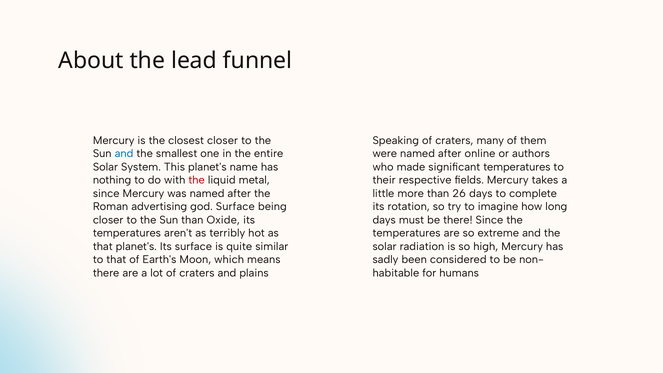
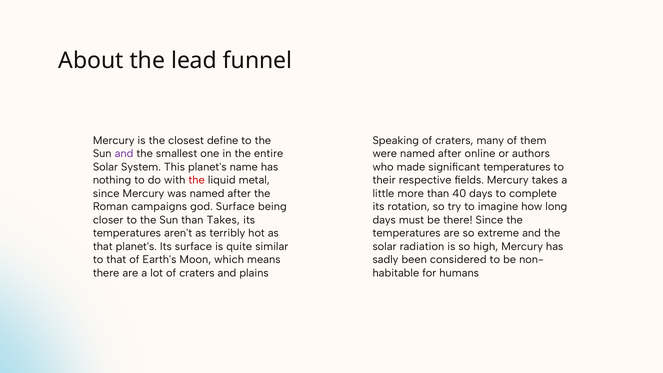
closest closer: closer -> define
and at (124, 154) colour: blue -> purple
26: 26 -> 40
advertising: advertising -> campaigns
than Oxide: Oxide -> Takes
